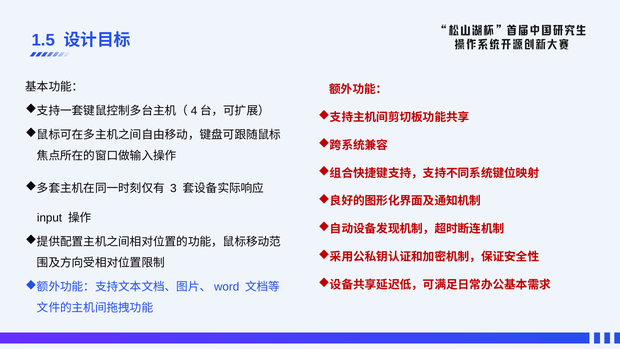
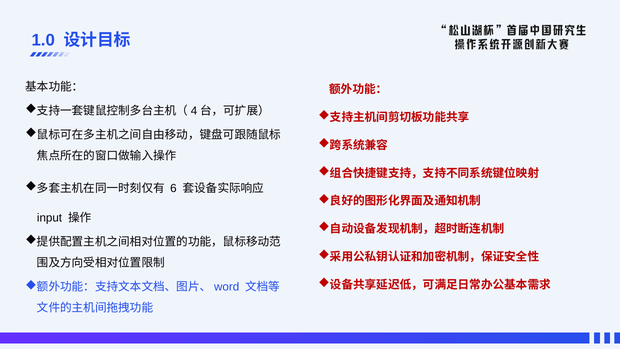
1.5: 1.5 -> 1.0
3: 3 -> 6
